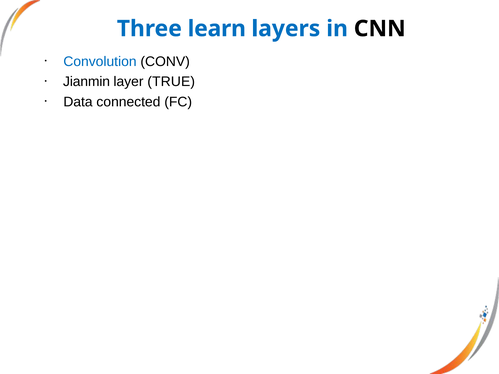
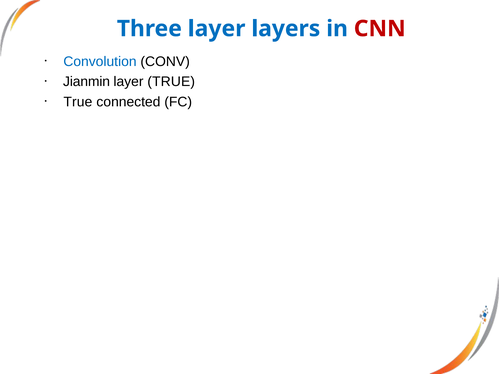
Three learn: learn -> layer
CNN colour: black -> red
Data at (78, 102): Data -> True
